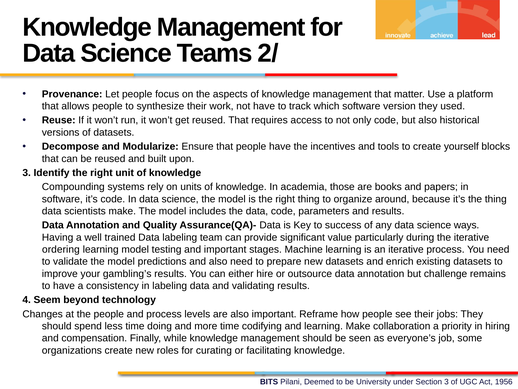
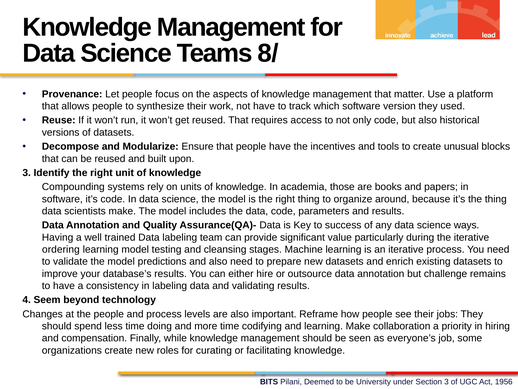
2/: 2/ -> 8/
yourself: yourself -> unusual
and important: important -> cleansing
gambling’s: gambling’s -> database’s
